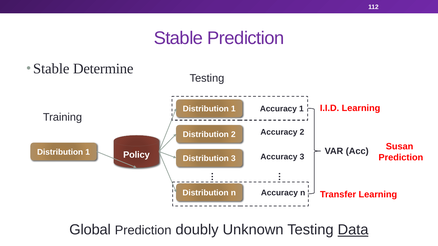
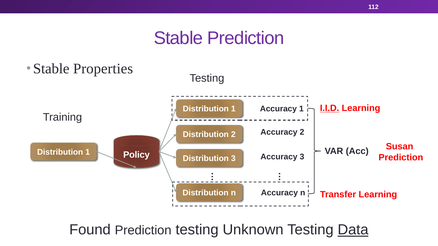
Determine: Determine -> Properties
I.I.D underline: none -> present
Global: Global -> Found
Prediction doubly: doubly -> testing
